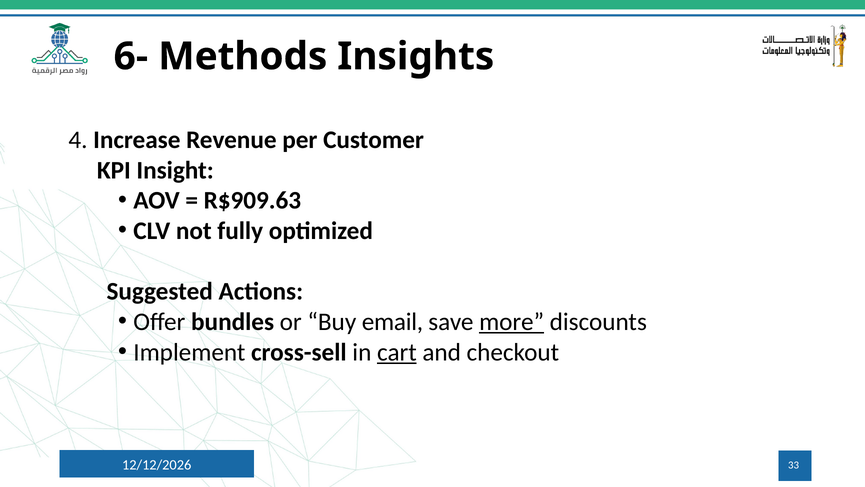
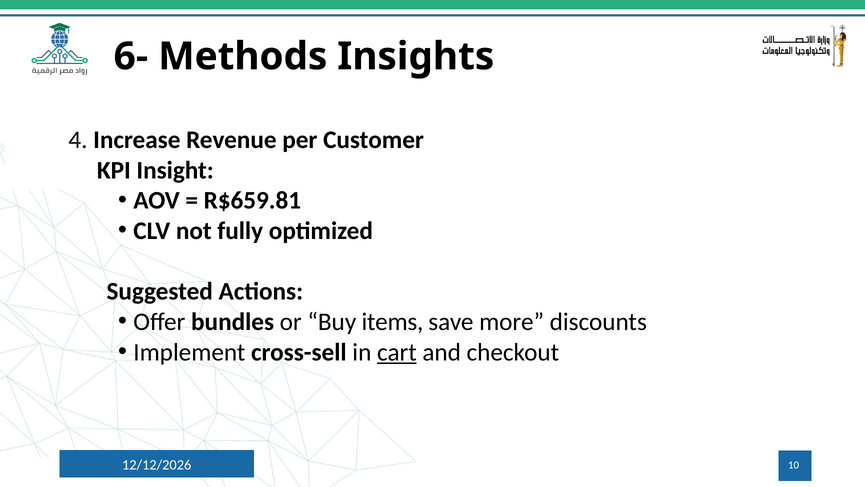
R$909.63: R$909.63 -> R$659.81
email: email -> items
more underline: present -> none
33: 33 -> 10
